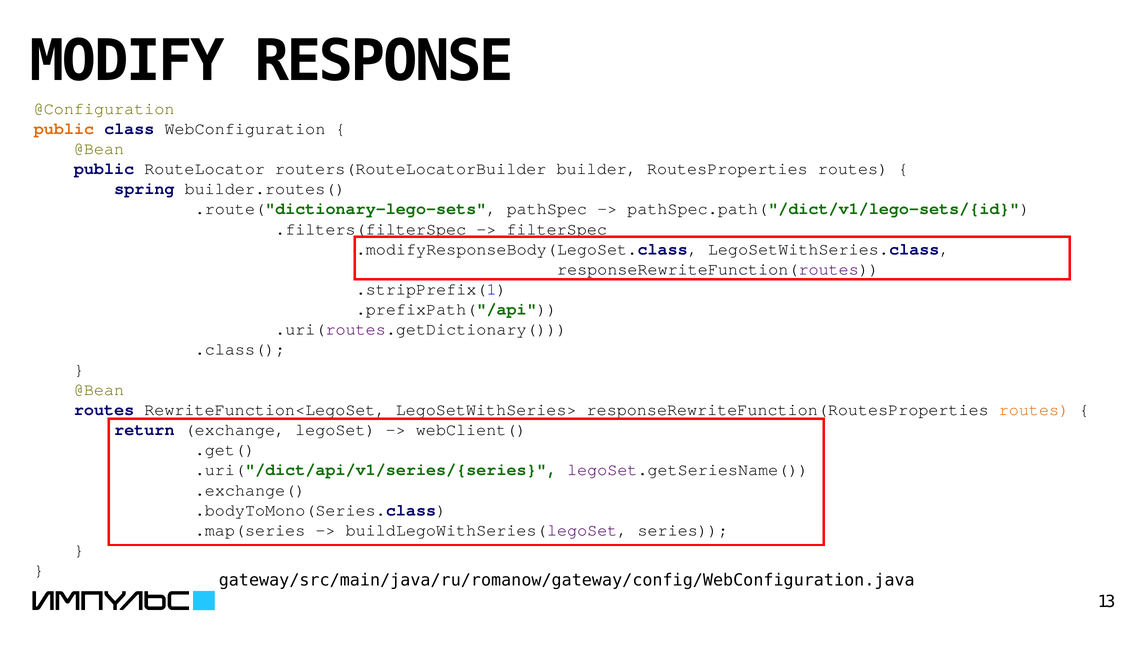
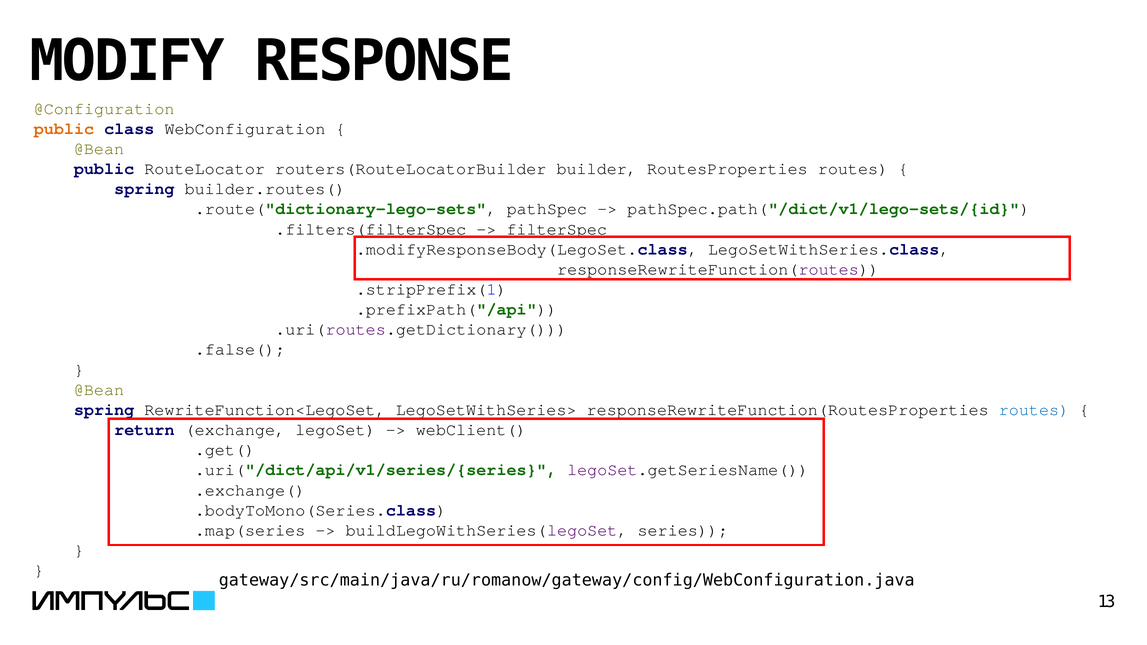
.class(: .class( -> .false(
routes at (104, 410): routes -> spring
routes at (1034, 410) colour: orange -> blue
